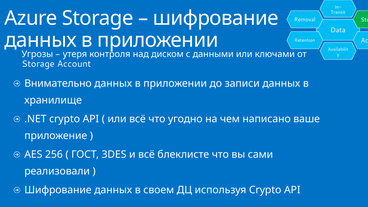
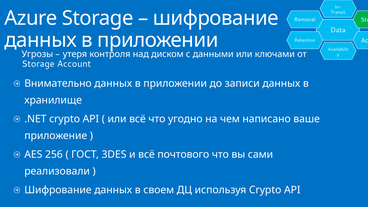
блеклисте: блеклисте -> почтового
